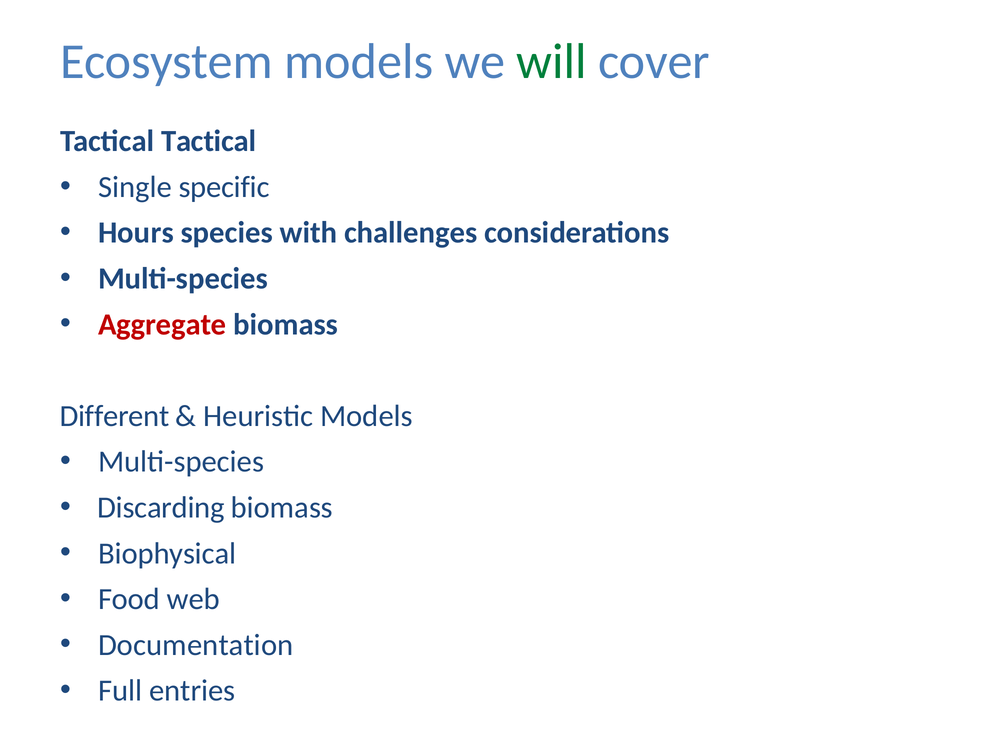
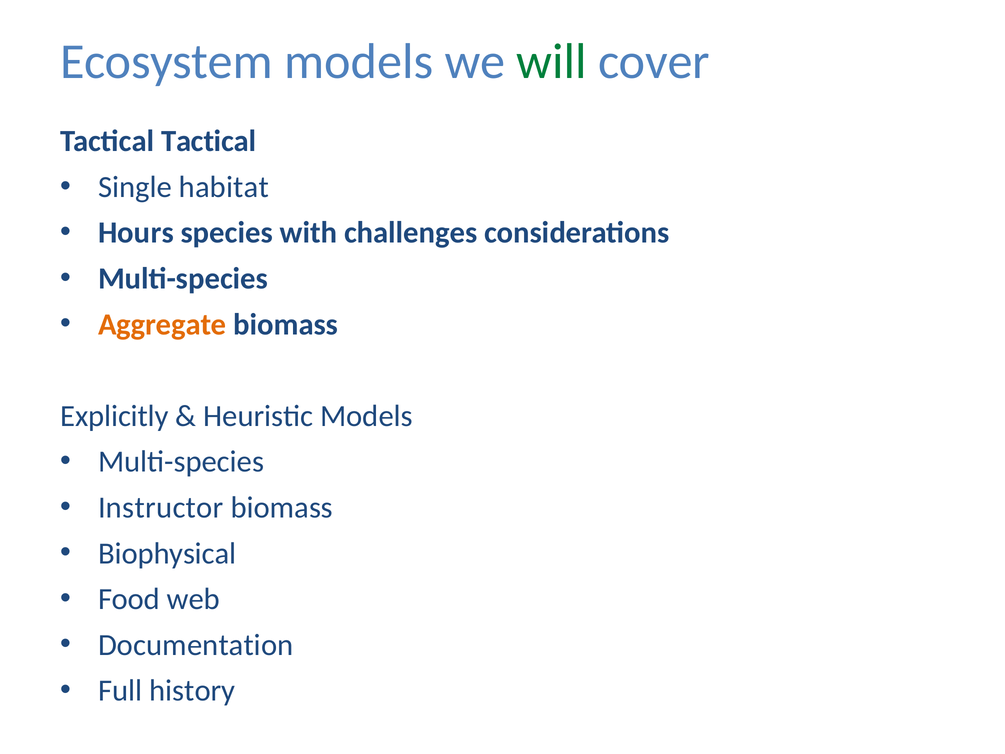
specific: specific -> habitat
Aggregate colour: red -> orange
Different: Different -> Explicitly
Discarding: Discarding -> Instructor
entries: entries -> history
